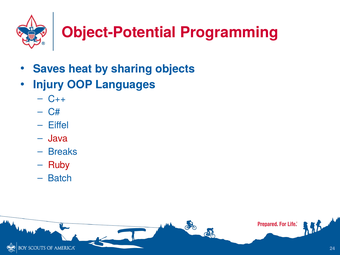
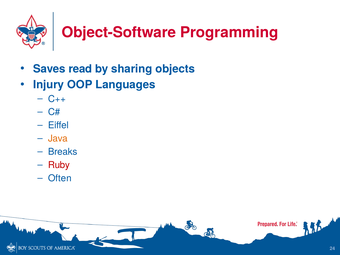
Object-Potential: Object-Potential -> Object-Software
heat: heat -> read
Java colour: red -> orange
Batch: Batch -> Often
